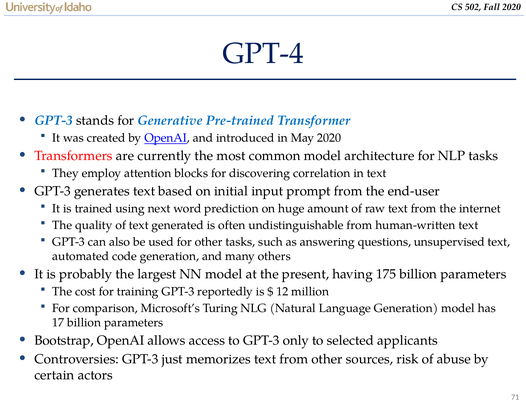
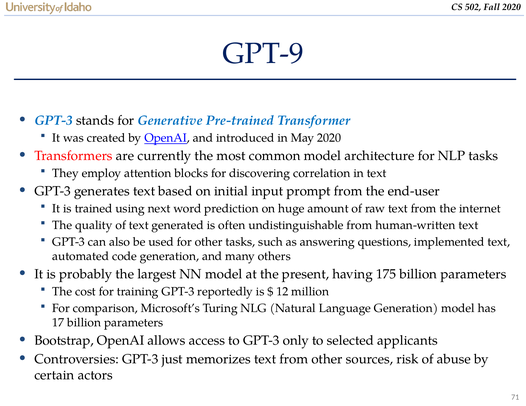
GPT-4: GPT-4 -> GPT-9
unsupervised: unsupervised -> implemented
